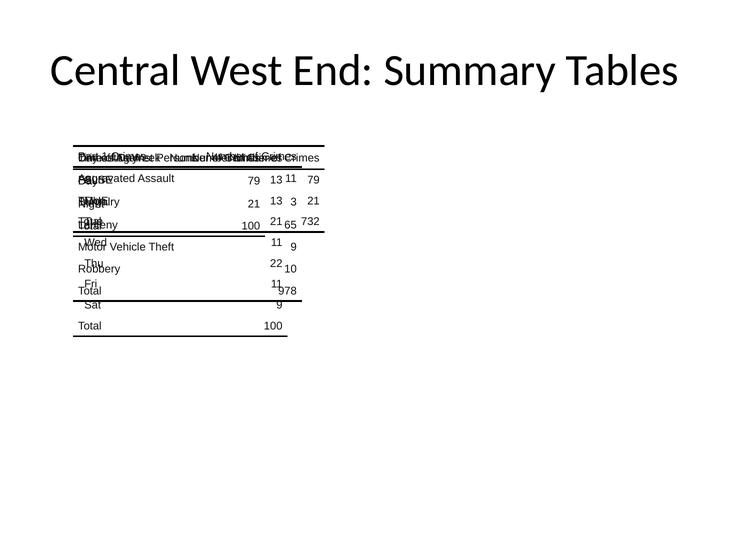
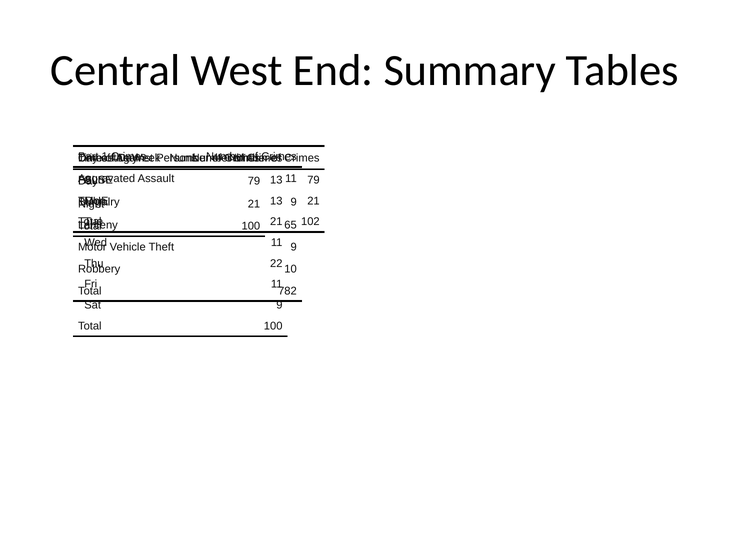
3 at (294, 202): 3 -> 9
732: 732 -> 102
978: 978 -> 782
